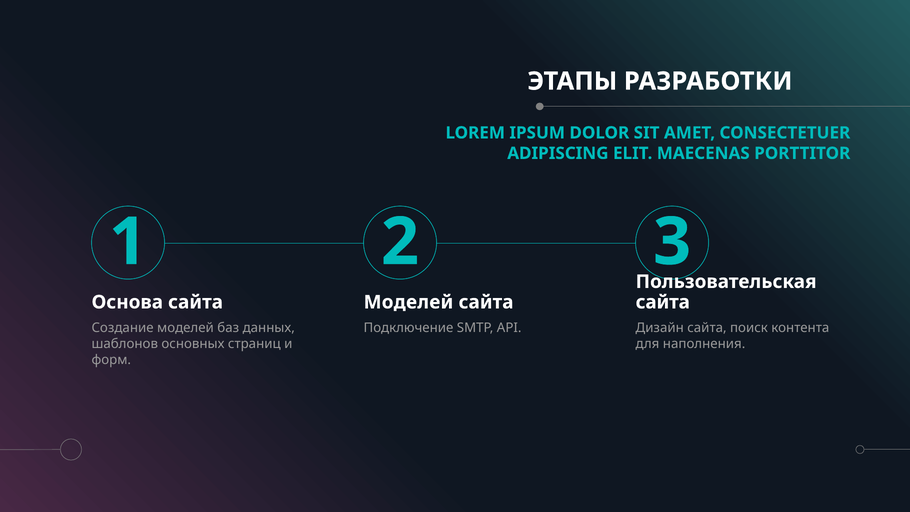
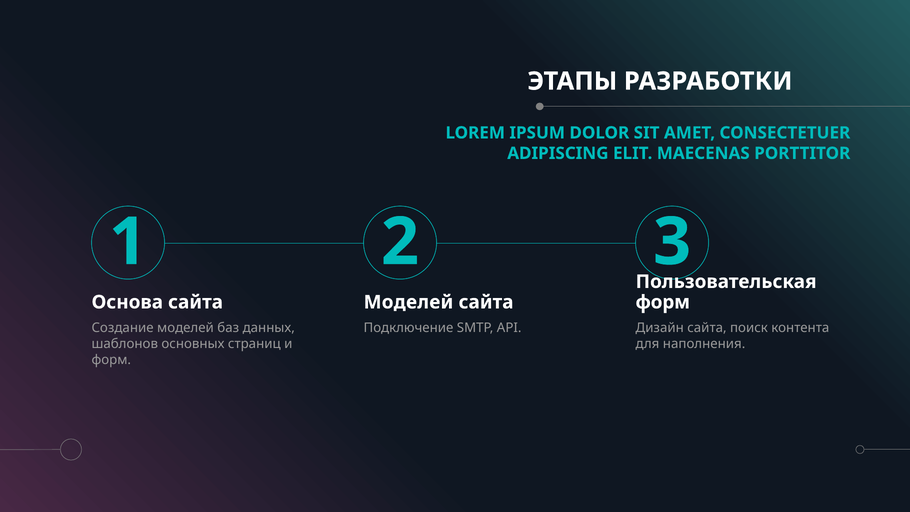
сайта at (663, 302): сайта -> форм
